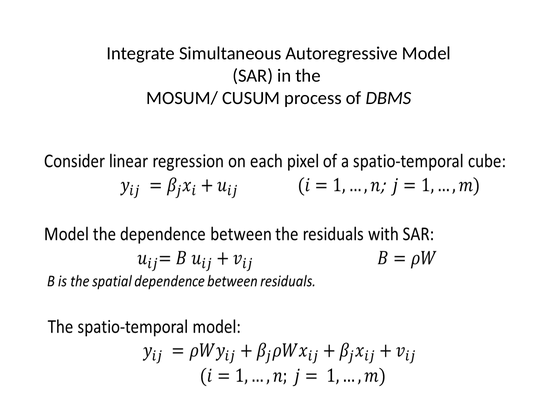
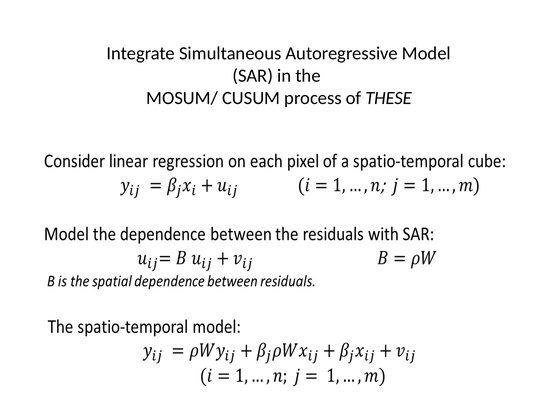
DBMS: DBMS -> THESE
